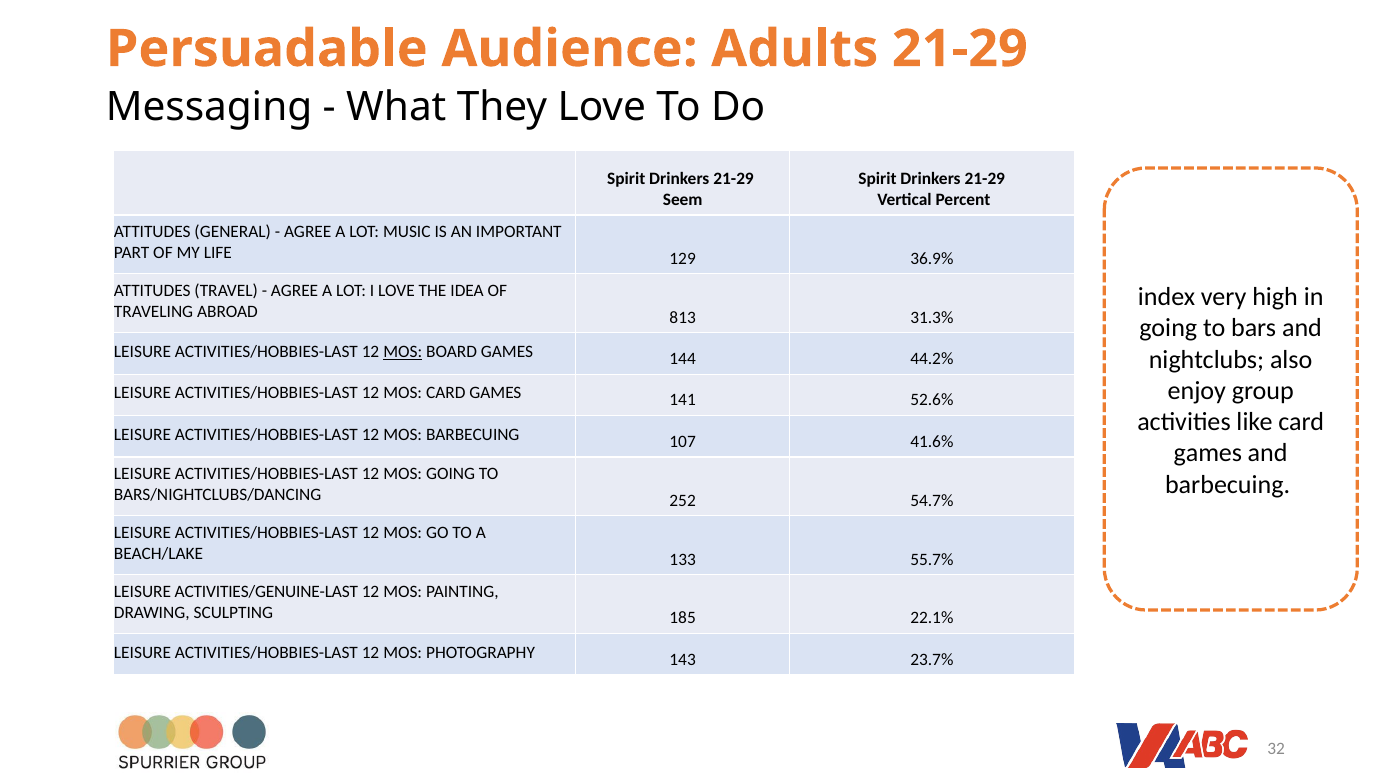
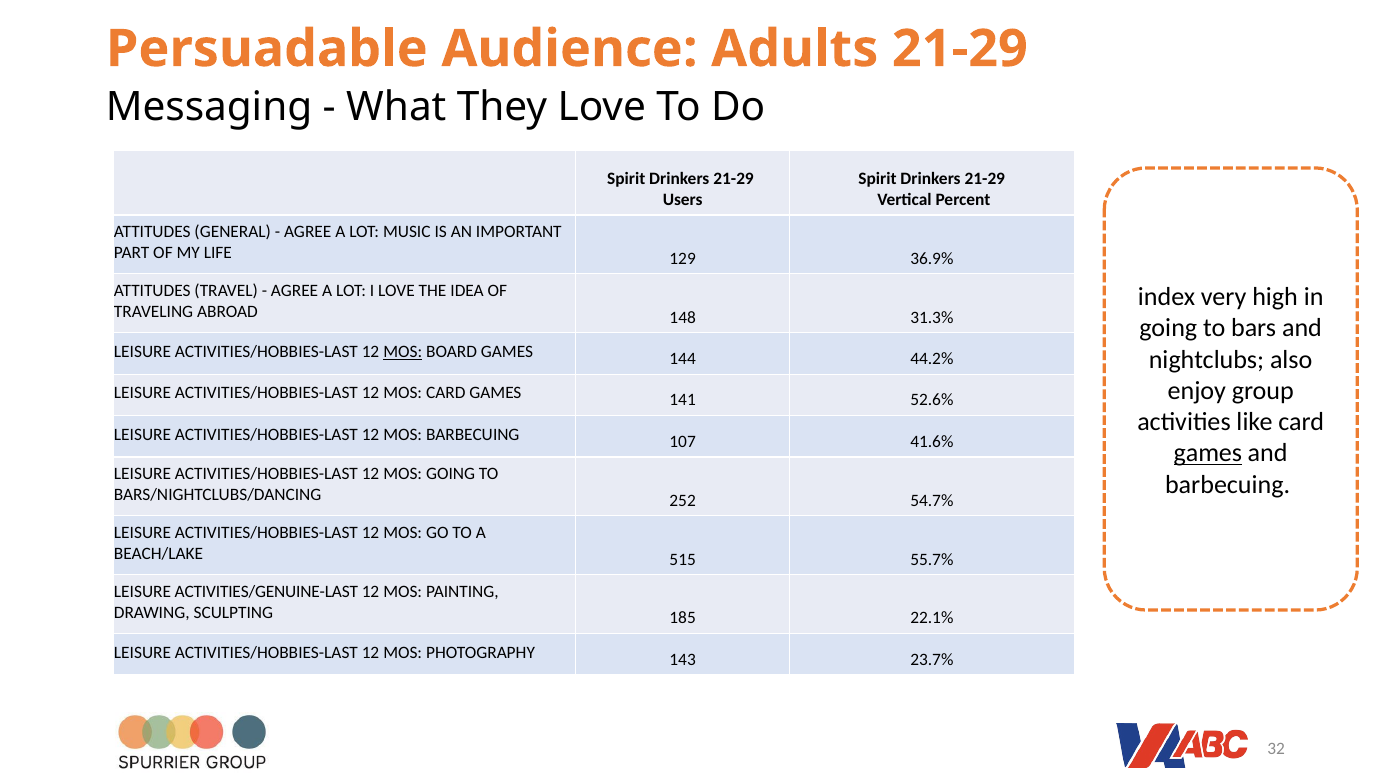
Seem: Seem -> Users
813: 813 -> 148
games at (1208, 454) underline: none -> present
133: 133 -> 515
